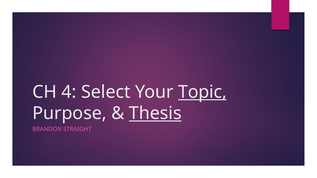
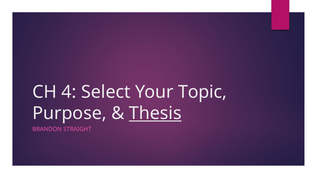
Topic underline: present -> none
